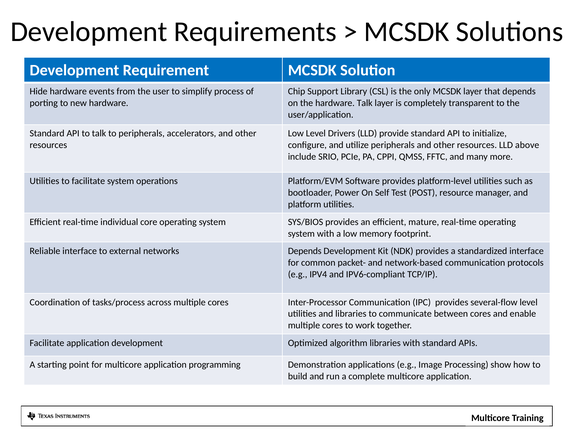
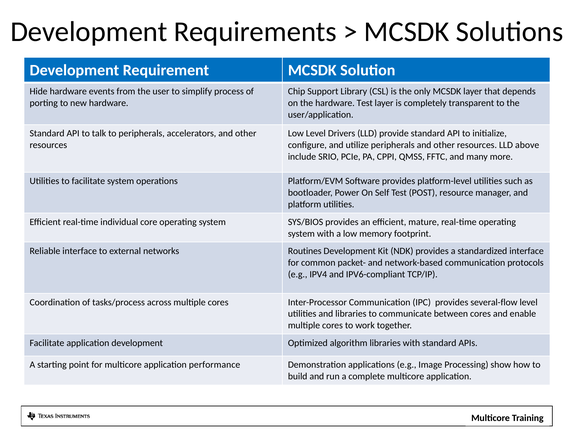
hardware Talk: Talk -> Test
networks Depends: Depends -> Routines
programming: programming -> performance
